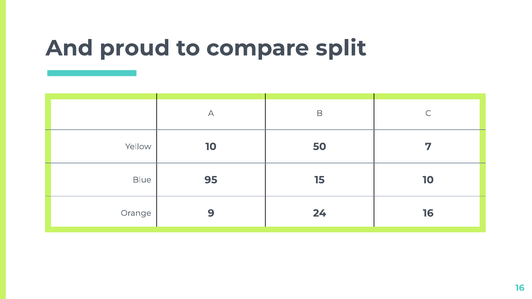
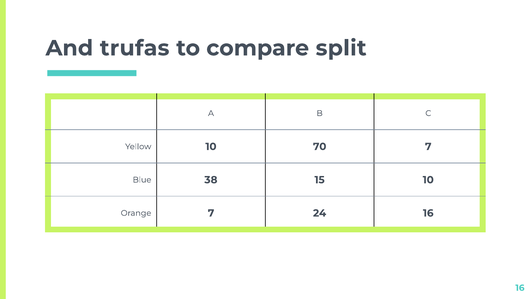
proud: proud -> trufas
50: 50 -> 70
95: 95 -> 38
Orange 9: 9 -> 7
